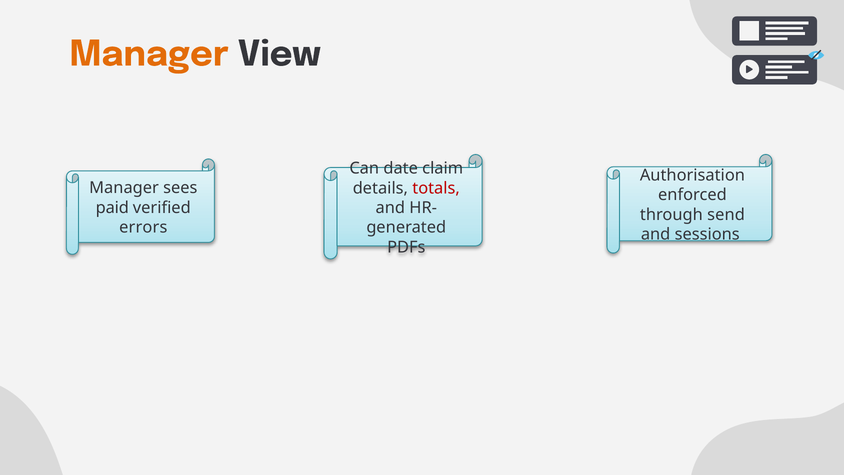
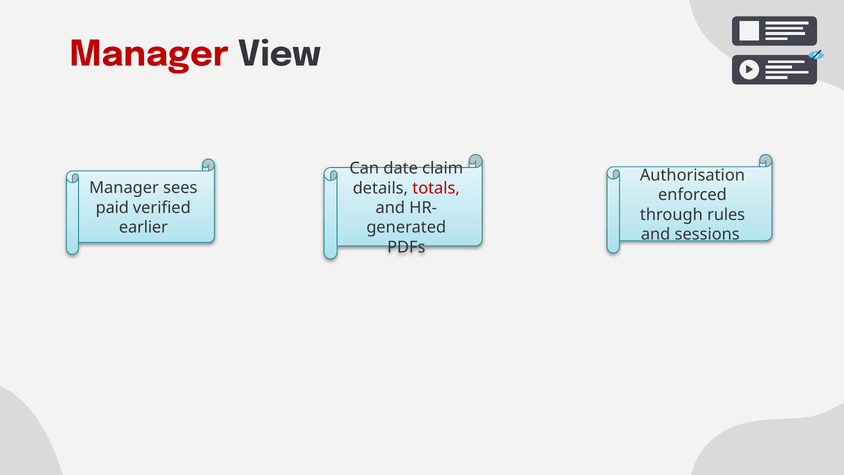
Manager at (149, 54) colour: orange -> red
send: send -> rules
errors: errors -> earlier
